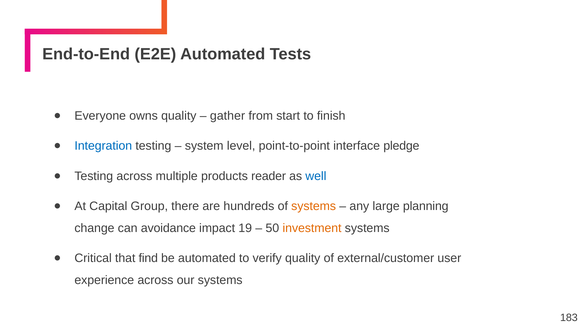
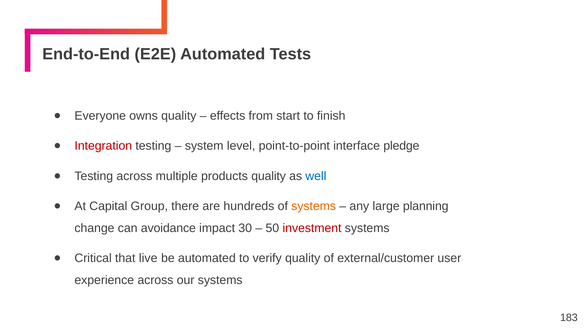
gather: gather -> effects
Integration colour: blue -> red
products reader: reader -> quality
19: 19 -> 30
investment colour: orange -> red
find: find -> live
